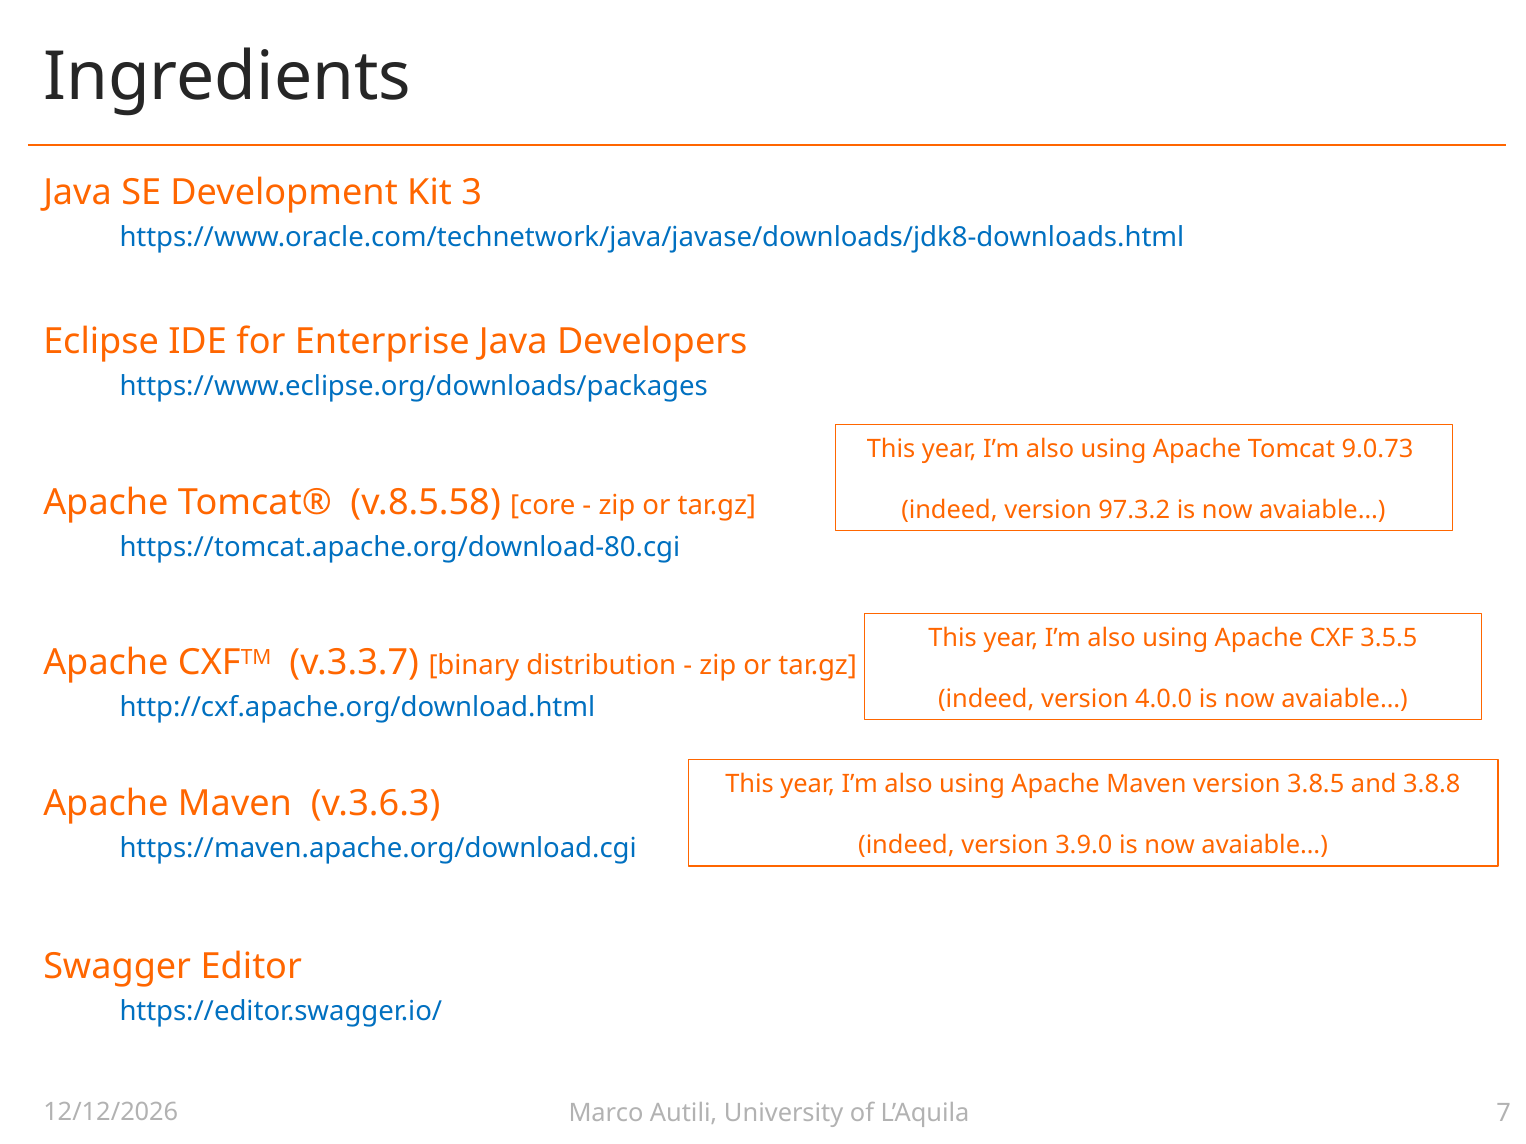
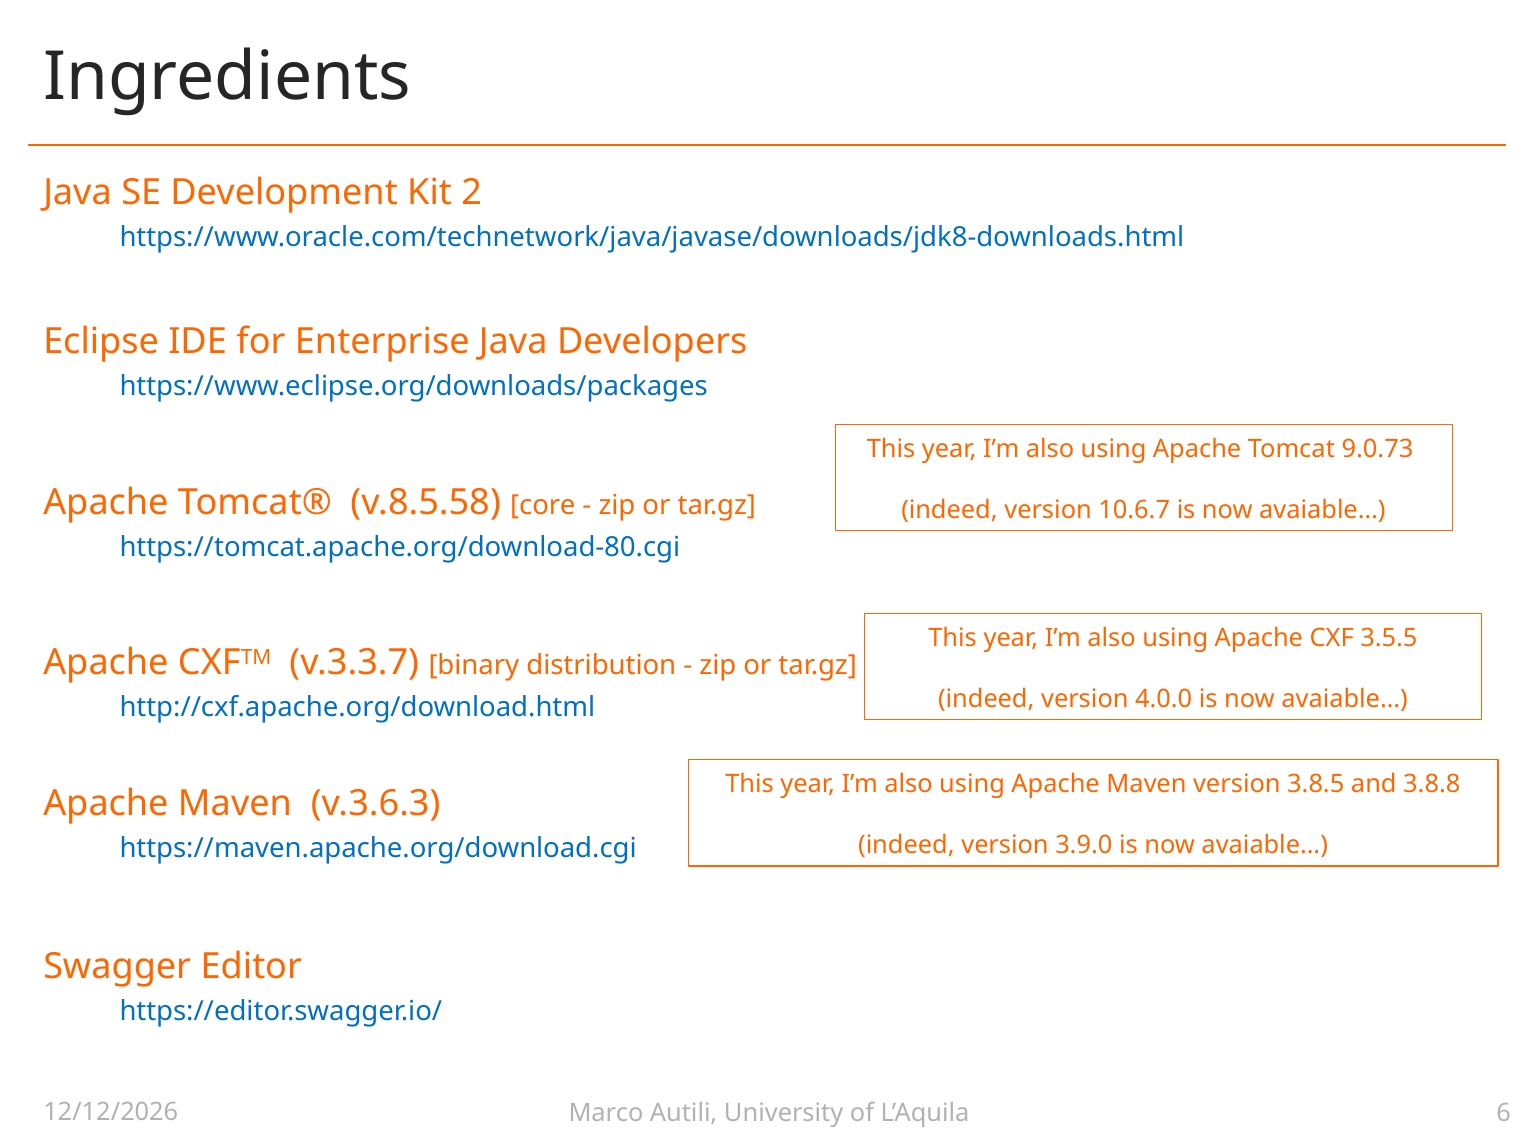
3: 3 -> 2
97.3.2: 97.3.2 -> 10.6.7
7: 7 -> 6
